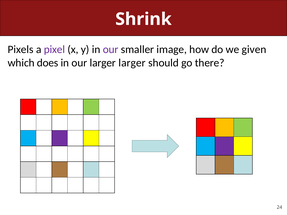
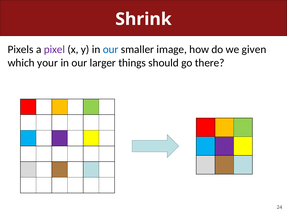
our at (111, 50) colour: purple -> blue
does: does -> your
larger larger: larger -> things
